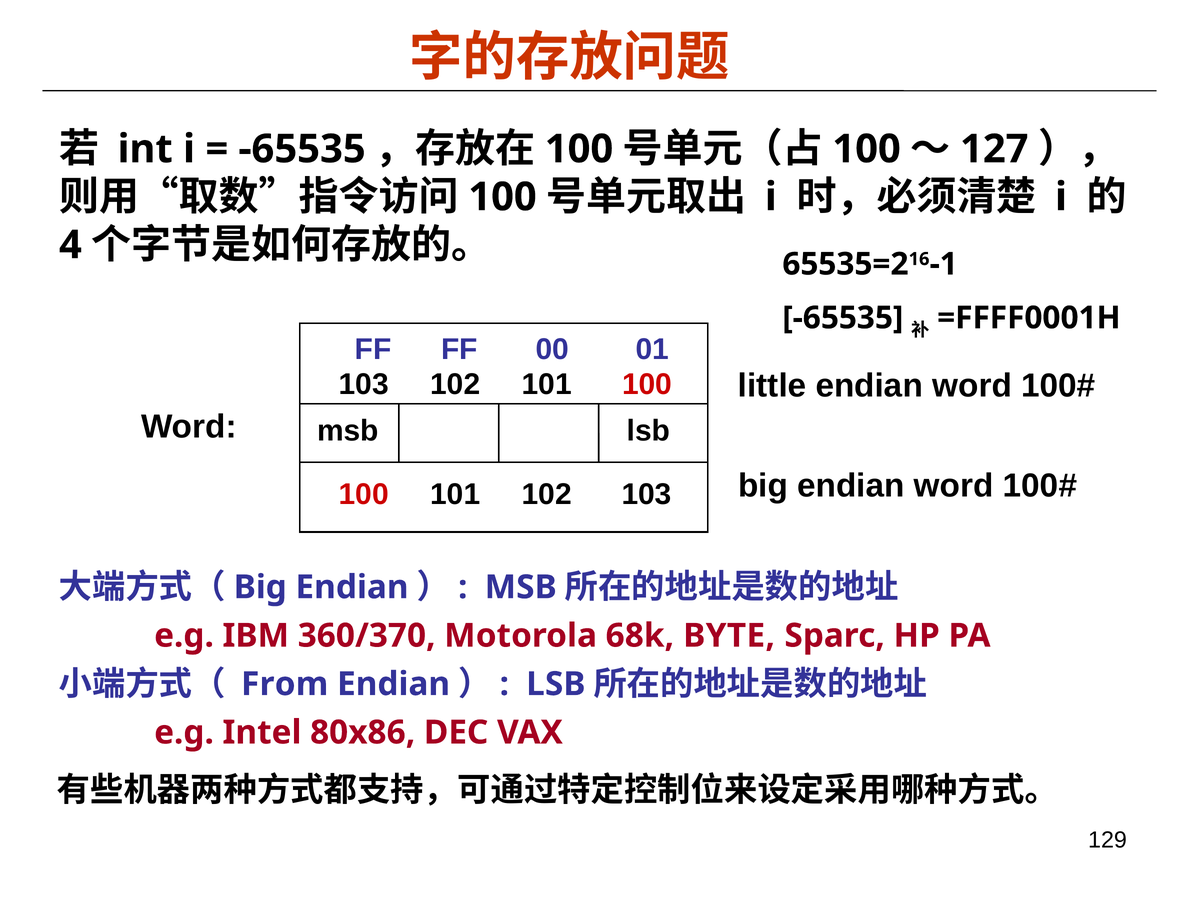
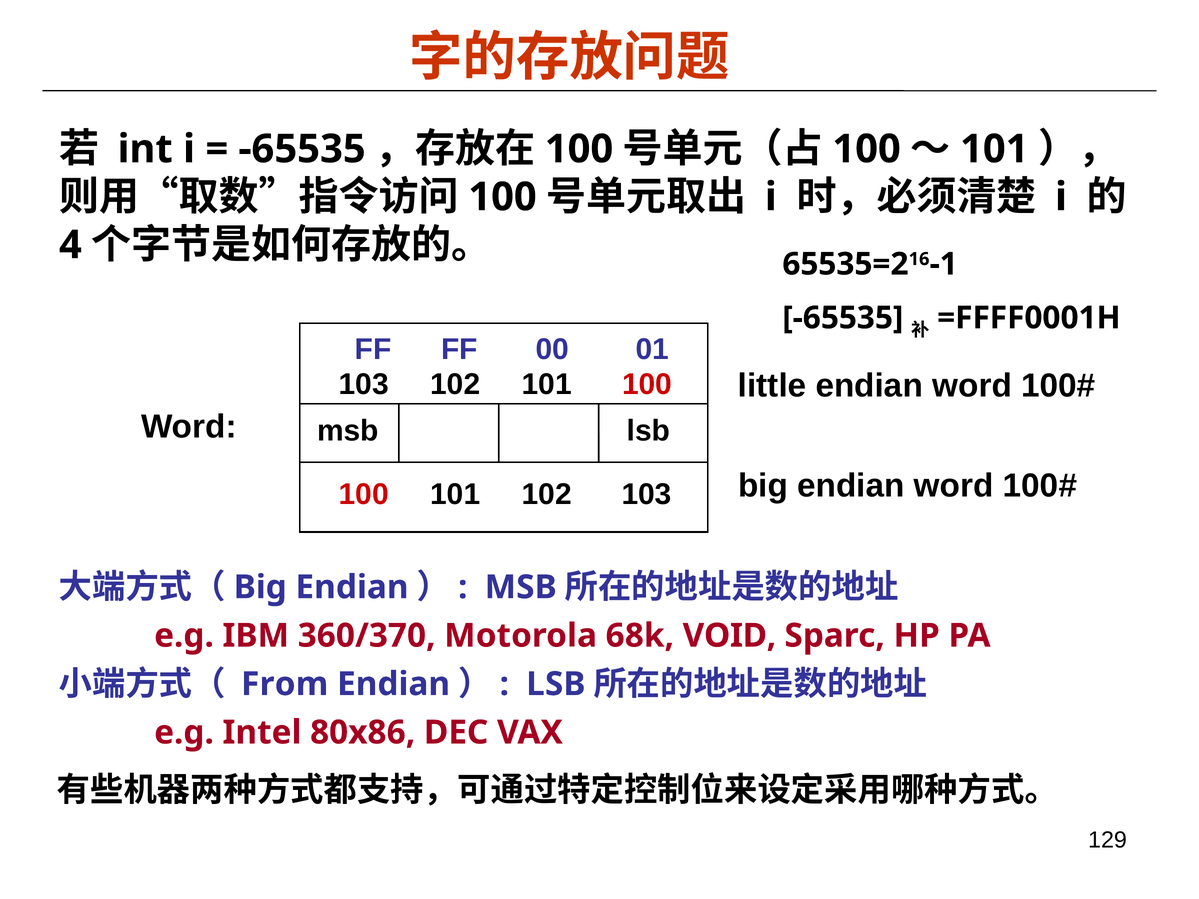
127 at (994, 149): 127 -> 101
BYTE: BYTE -> VOID
